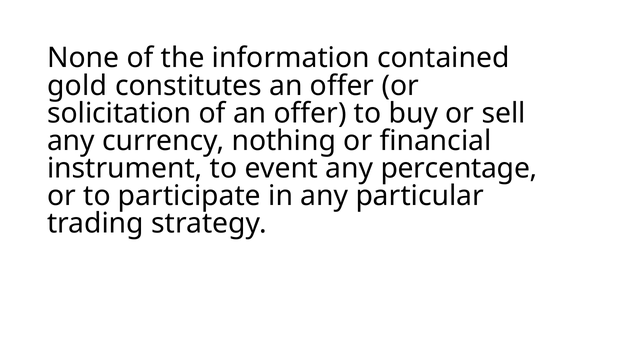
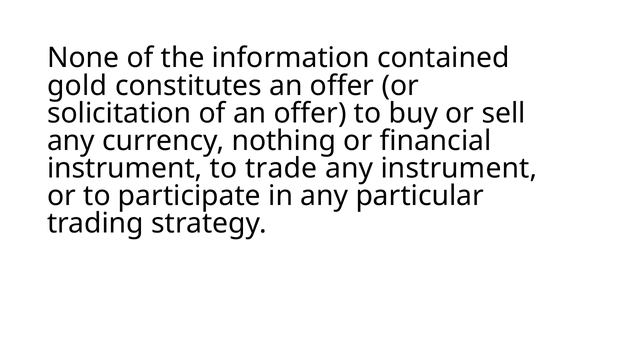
event: event -> trade
any percentage: percentage -> instrument
